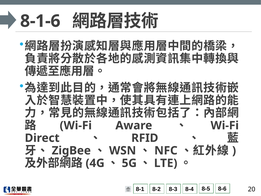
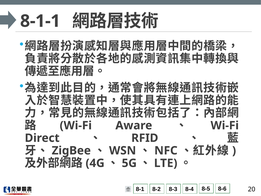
8-1-6: 8-1-6 -> 8-1-1
